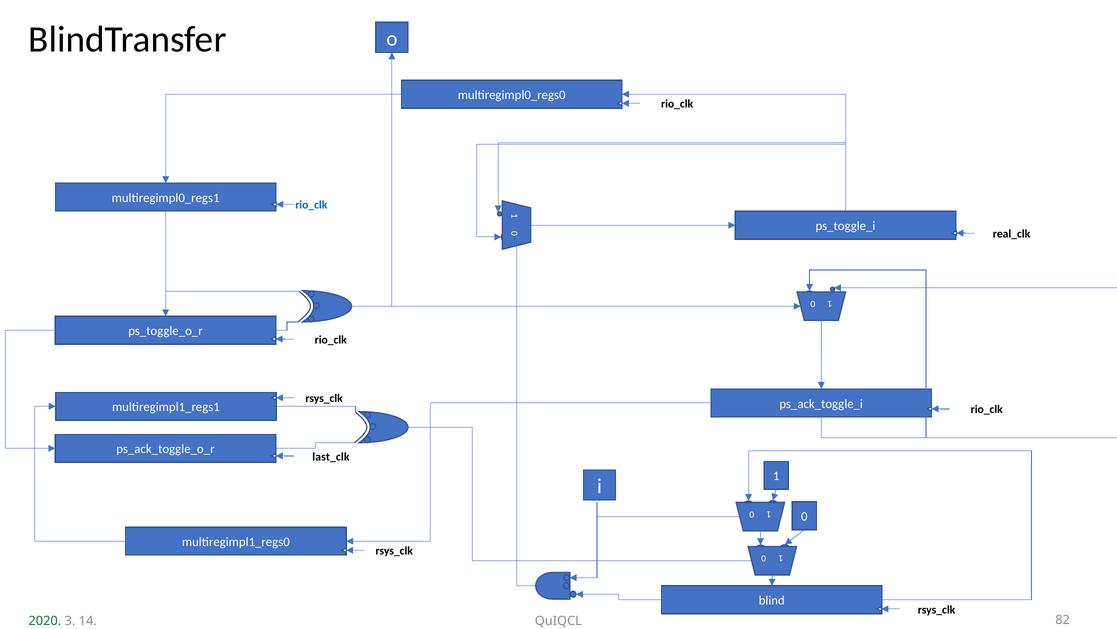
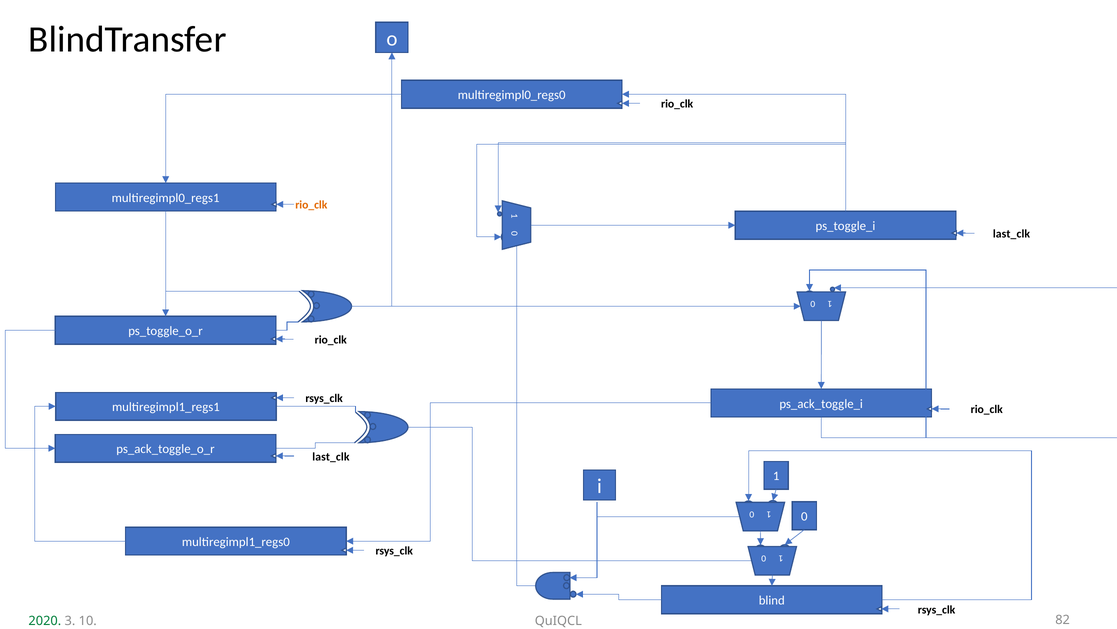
rio_clk at (311, 205) colour: blue -> orange
real_clk at (1012, 234): real_clk -> last_clk
14: 14 -> 10
